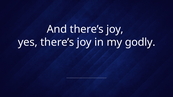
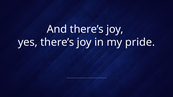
godly: godly -> pride
